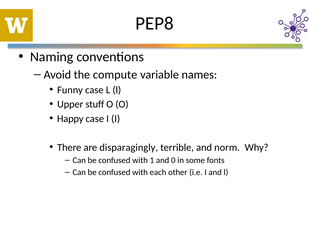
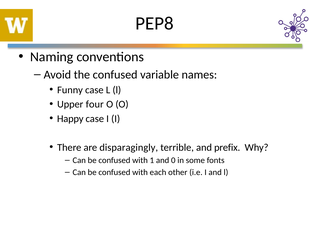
the compute: compute -> confused
stuff: stuff -> four
norm: norm -> prefix
